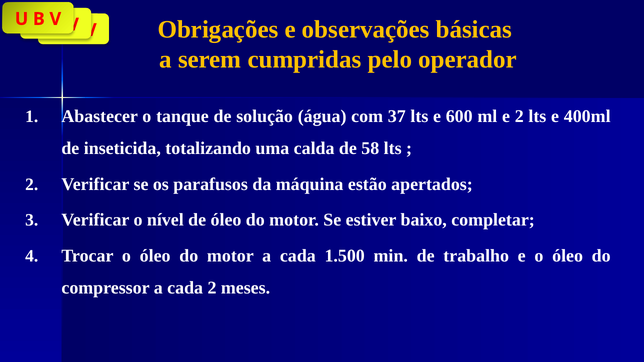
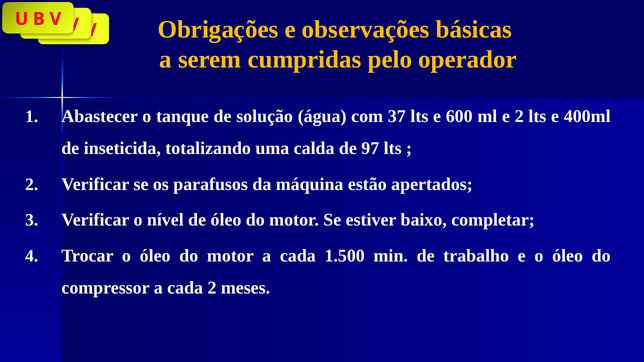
58: 58 -> 97
